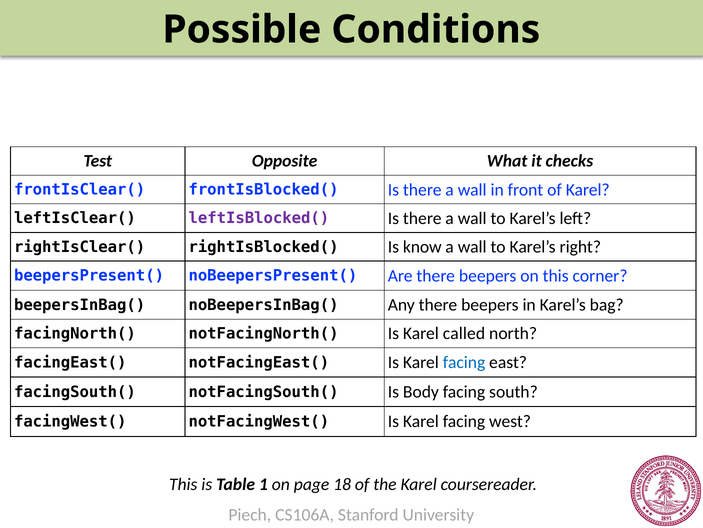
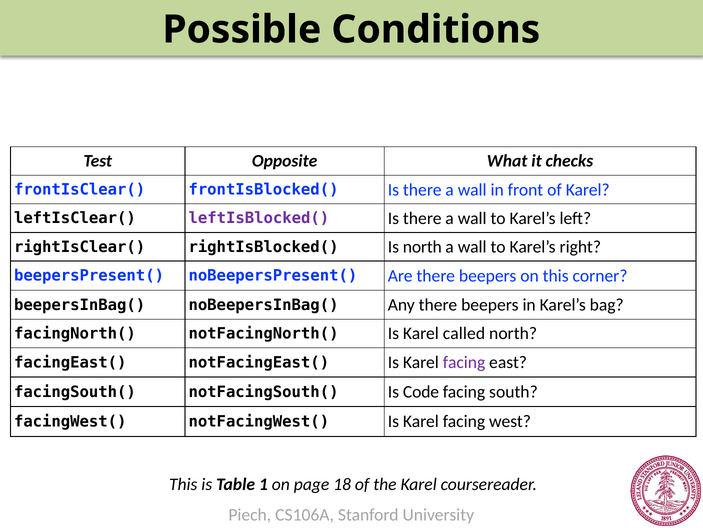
Is know: know -> north
facing at (464, 362) colour: blue -> purple
Body: Body -> Code
